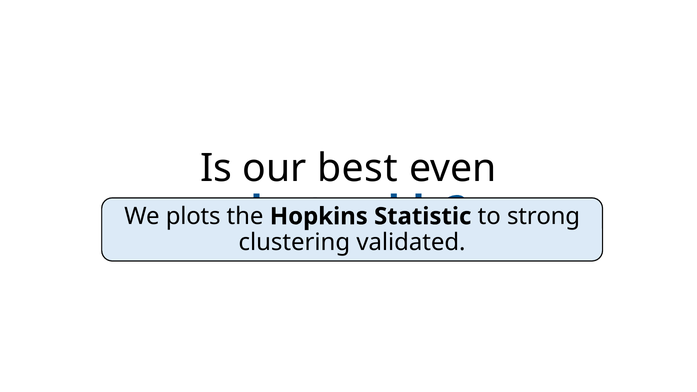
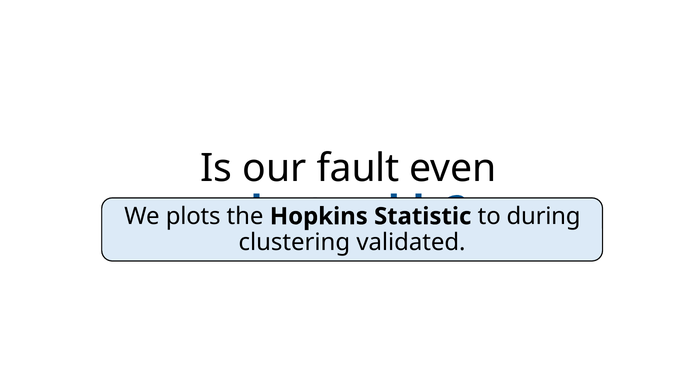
best: best -> fault
strong: strong -> during
